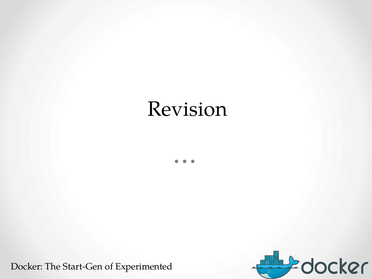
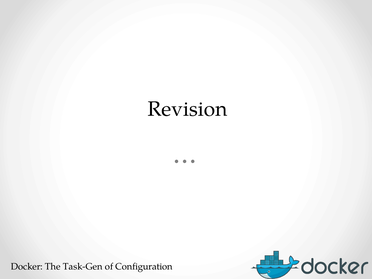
Start-Gen: Start-Gen -> Task-Gen
Experimented: Experimented -> Configuration
